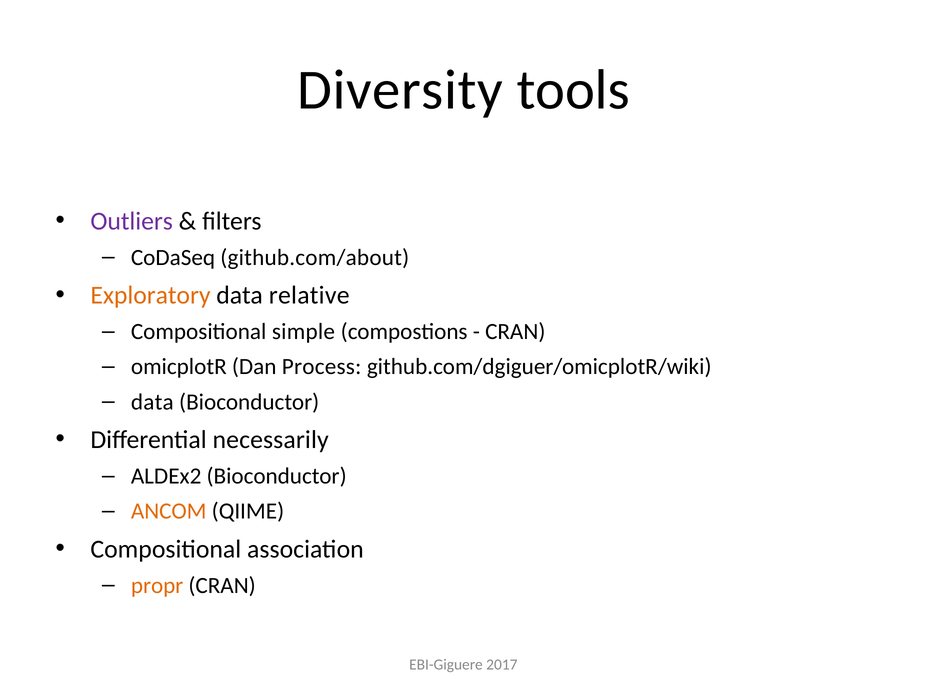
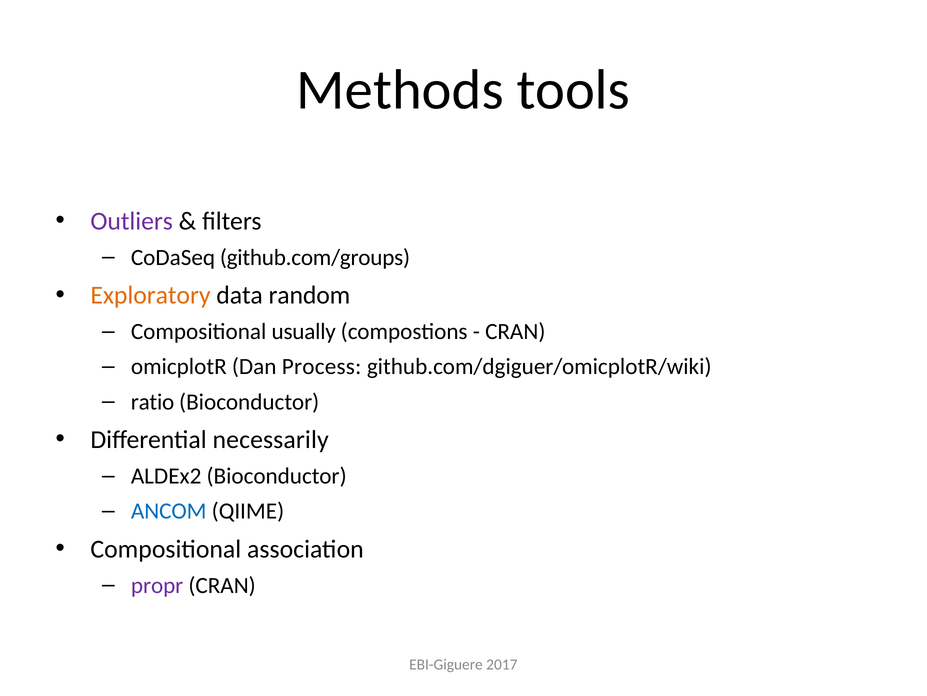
Diversity: Diversity -> Methods
github.com/about: github.com/about -> github.com/groups
relative: relative -> random
simple: simple -> usually
data at (152, 401): data -> ratio
ANCOM colour: orange -> blue
propr colour: orange -> purple
